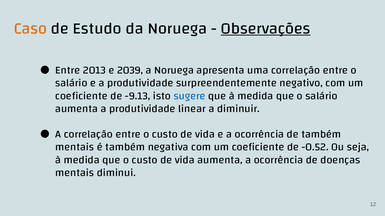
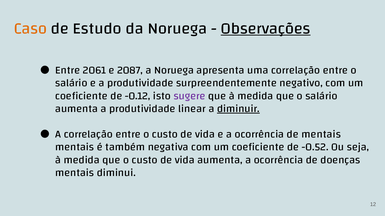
2013: 2013 -> 2061
2039: 2039 -> 2087
-9.13: -9.13 -> -0.12
sugere colour: blue -> purple
diminuir underline: none -> present
de também: também -> mentais
